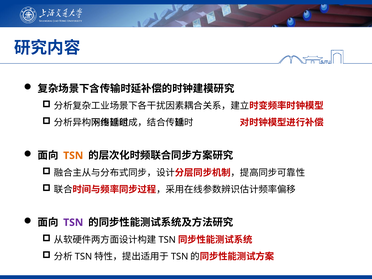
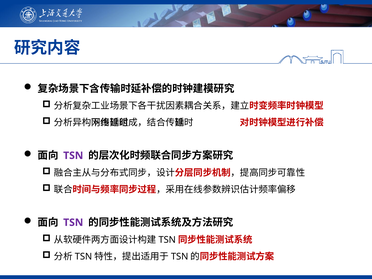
TSN at (73, 156) colour: orange -> purple
